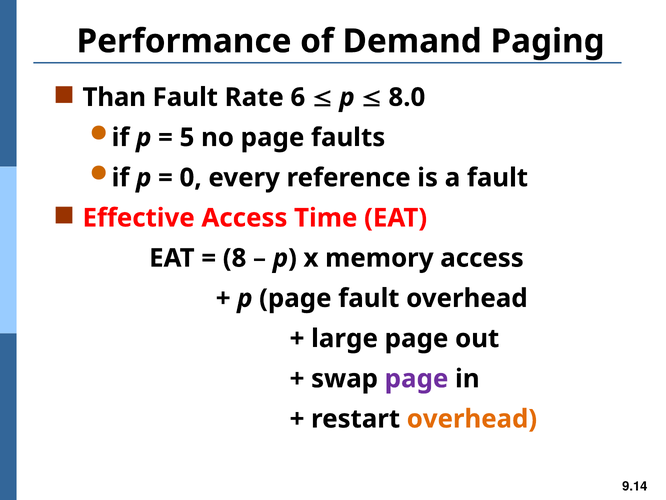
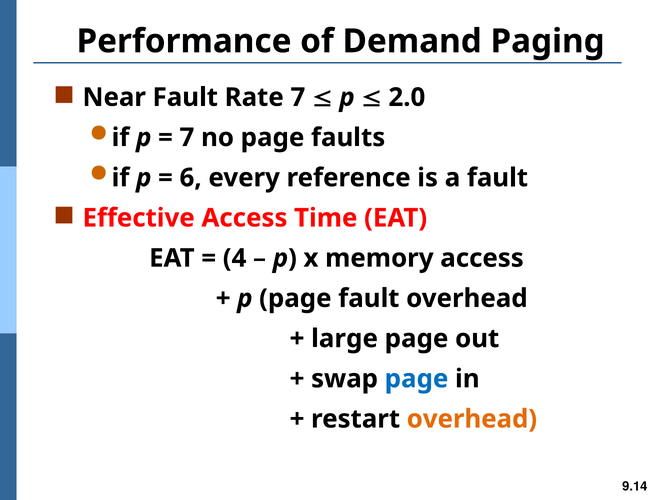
Than: Than -> Near
Rate 6: 6 -> 7
8.0: 8.0 -> 2.0
5 at (187, 137): 5 -> 7
0: 0 -> 6
8: 8 -> 4
page at (417, 378) colour: purple -> blue
